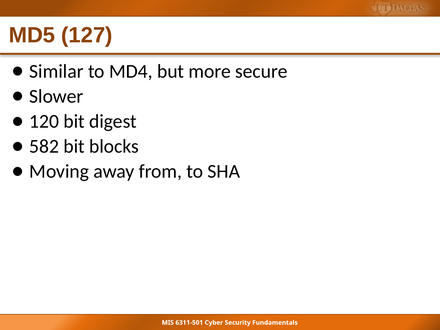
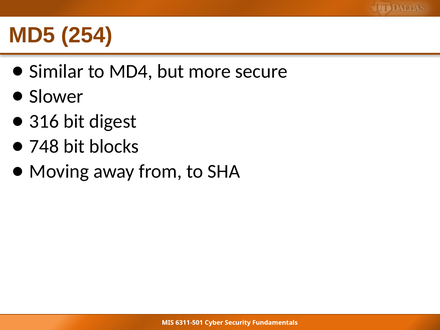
127: 127 -> 254
120: 120 -> 316
582: 582 -> 748
